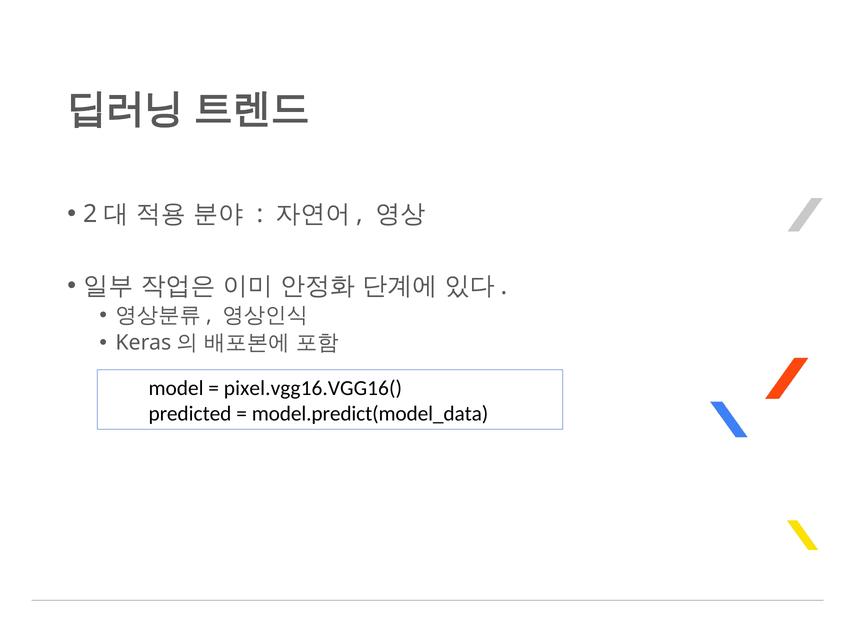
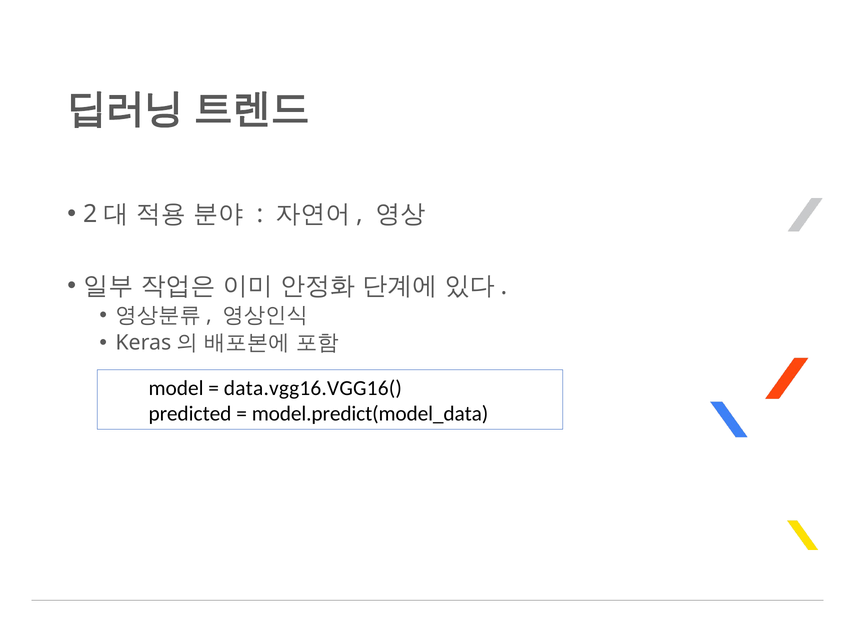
pixel.vgg16.VGG16(: pixel.vgg16.VGG16( -> data.vgg16.VGG16(
